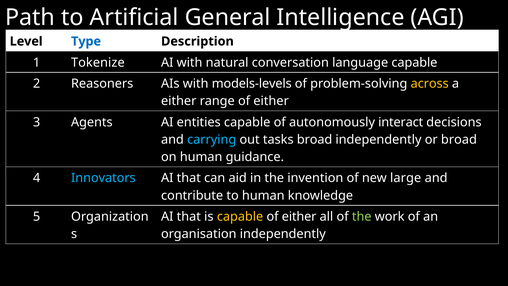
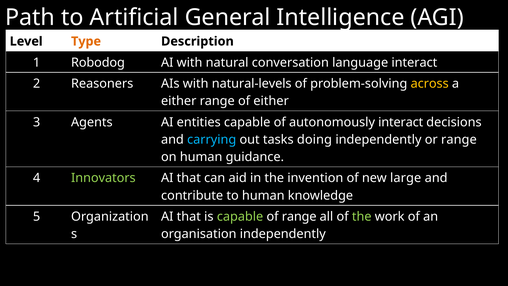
Type colour: blue -> orange
Tokenize: Tokenize -> Robodog
language capable: capable -> interact
models-levels: models-levels -> natural-levels
tasks broad: broad -> doing
or broad: broad -> range
Innovators colour: light blue -> light green
capable at (240, 216) colour: yellow -> light green
either at (299, 216): either -> range
